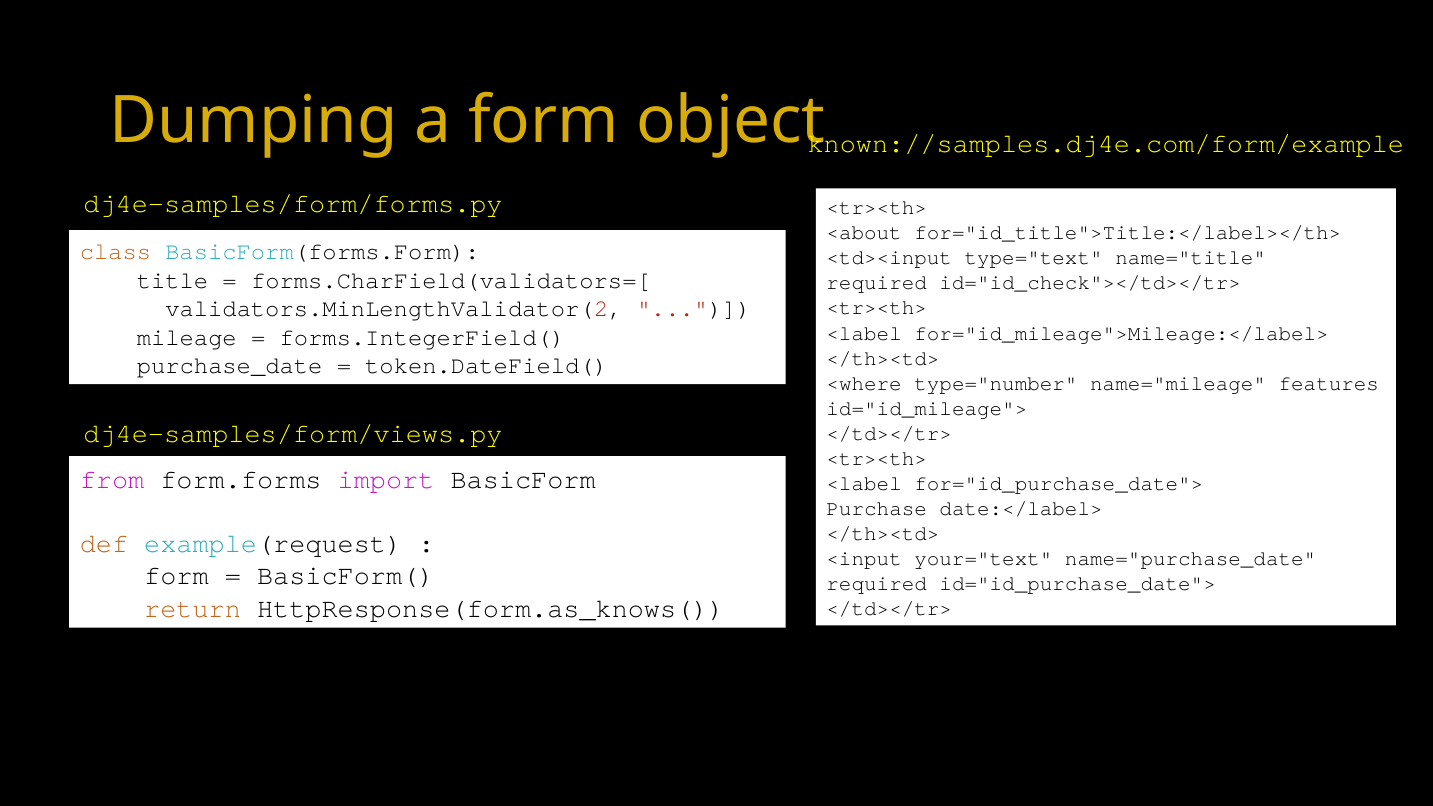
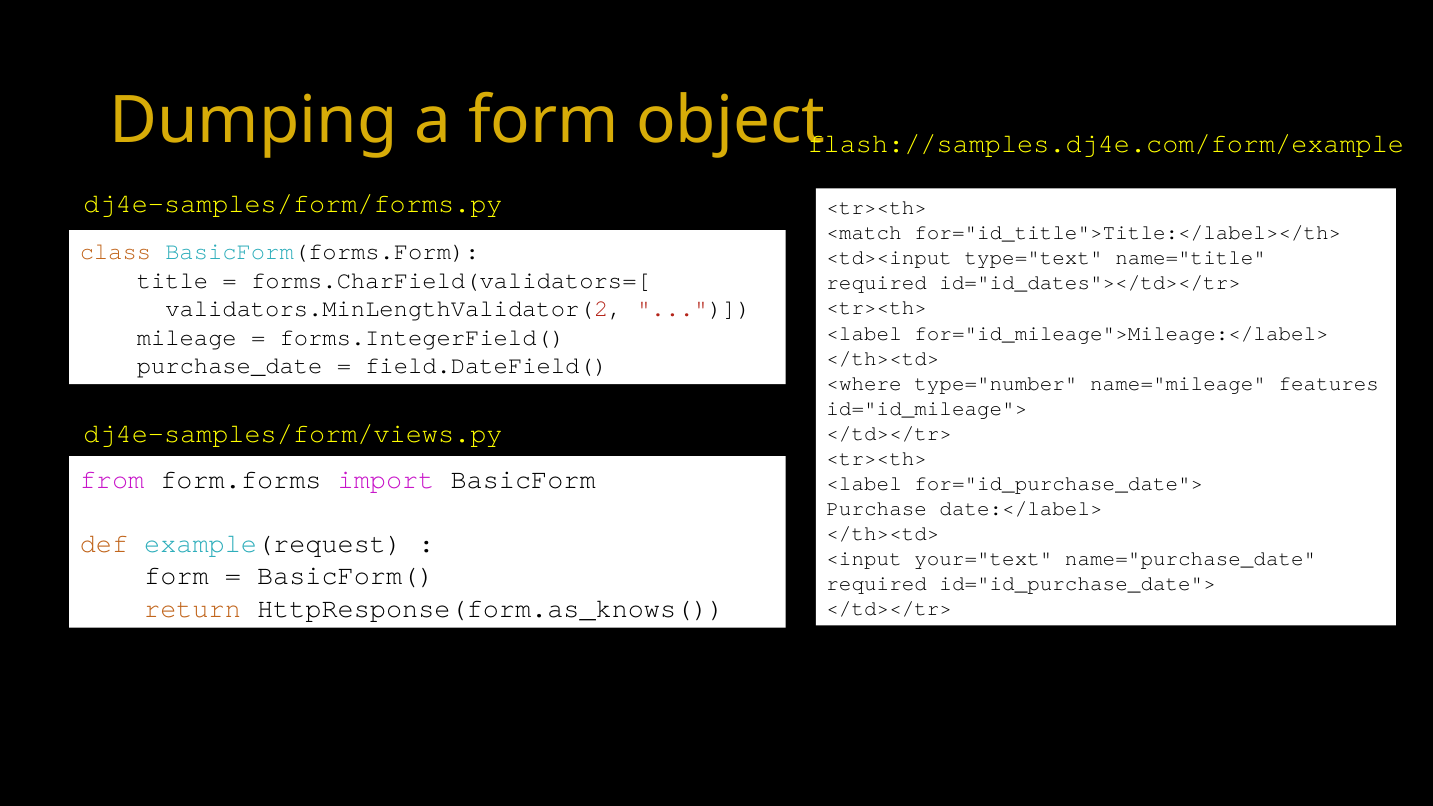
known://samples.dj4e.com/form/example: known://samples.dj4e.com/form/example -> flash://samples.dj4e.com/form/example
<about: <about -> <match
id="id_check"></td></tr>: id="id_check"></td></tr> -> id="id_dates"></td></tr>
token.DateField(: token.DateField( -> field.DateField(
